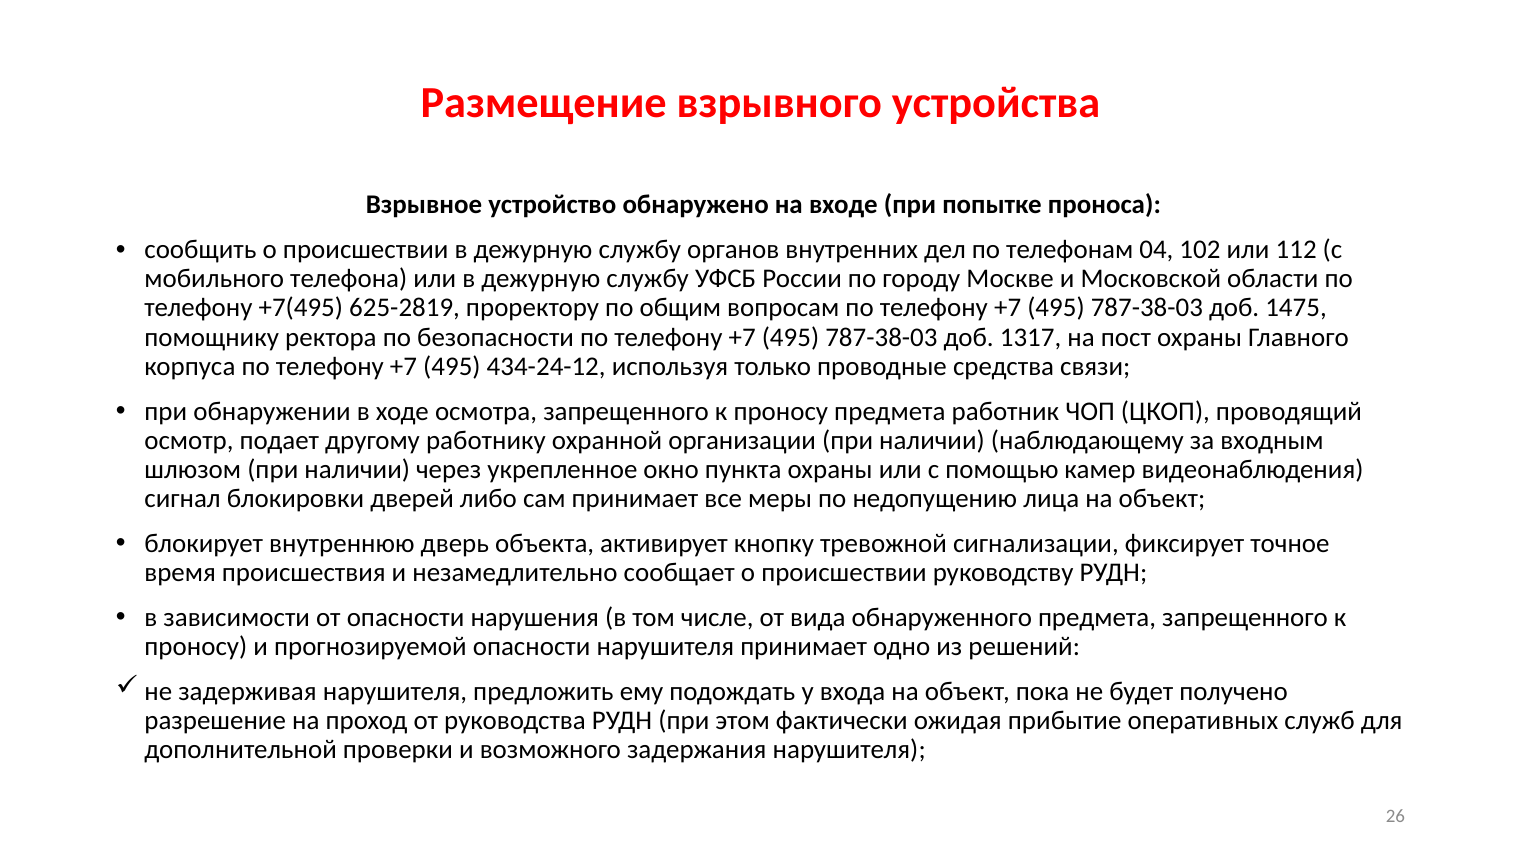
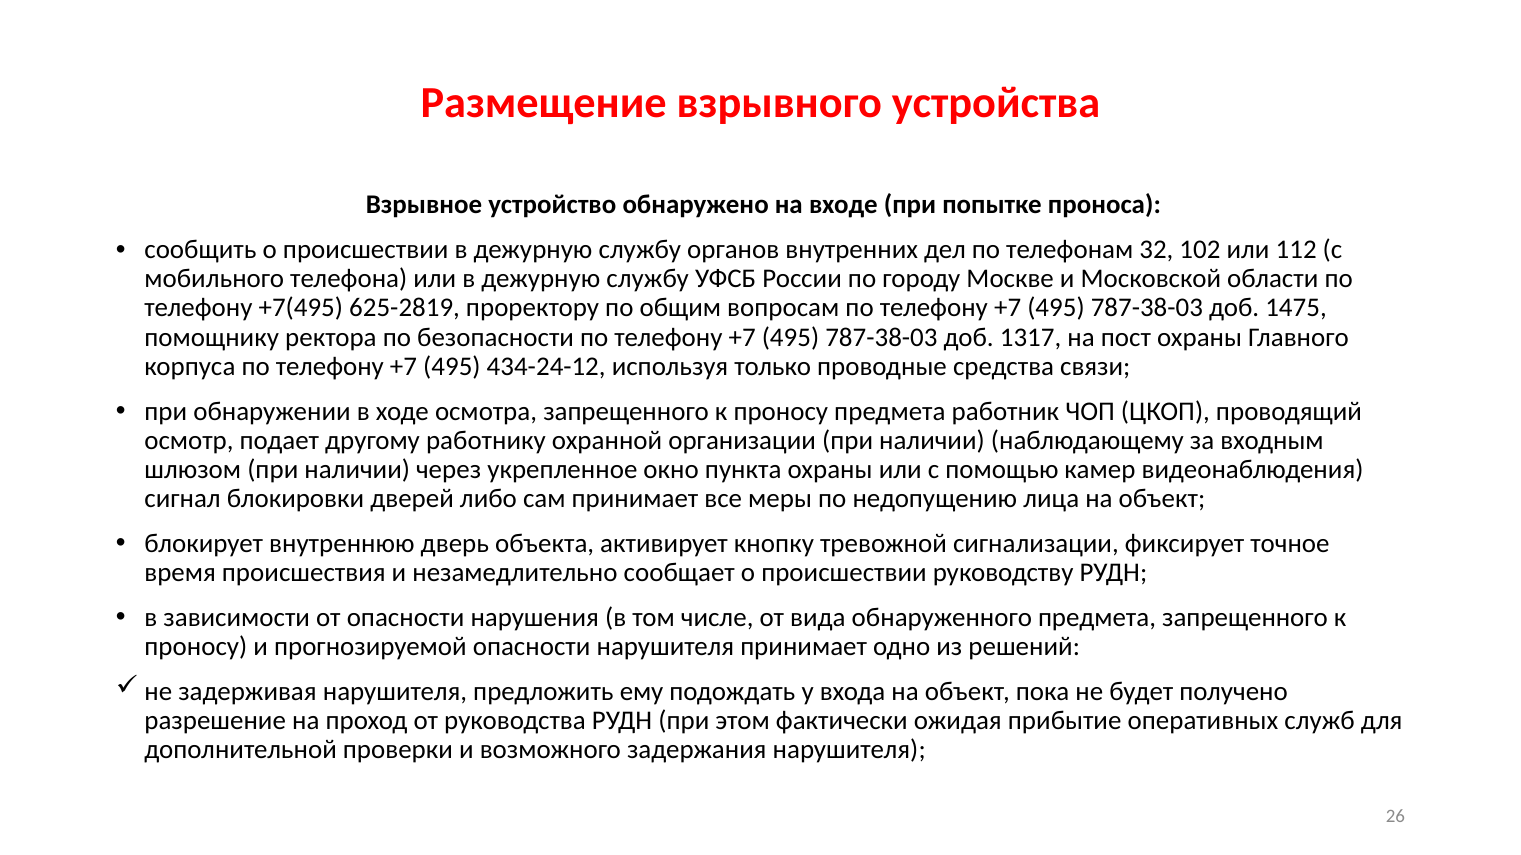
04: 04 -> 32
